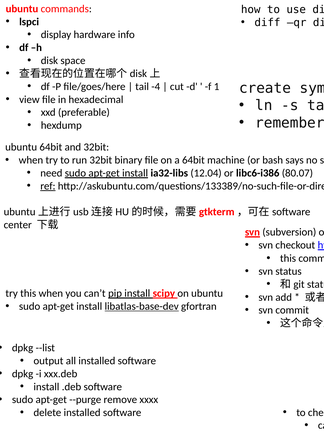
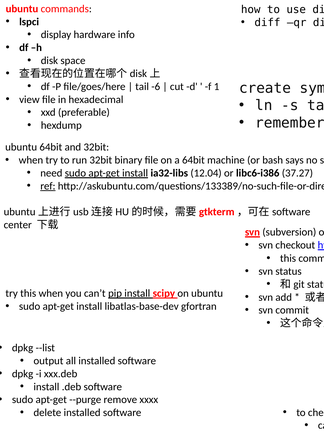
-4: -4 -> -6
80.07: 80.07 -> 37.27
libatlas-base-dev underline: present -> none
